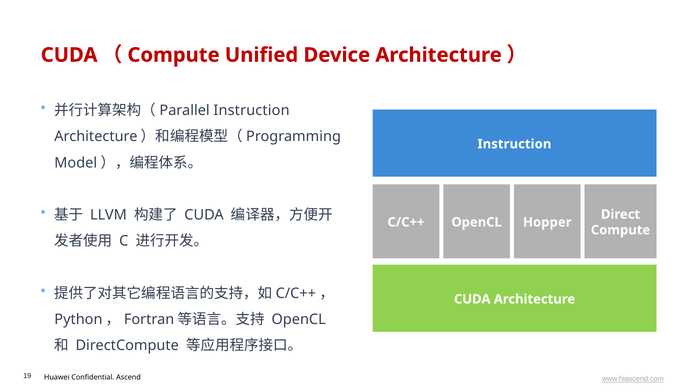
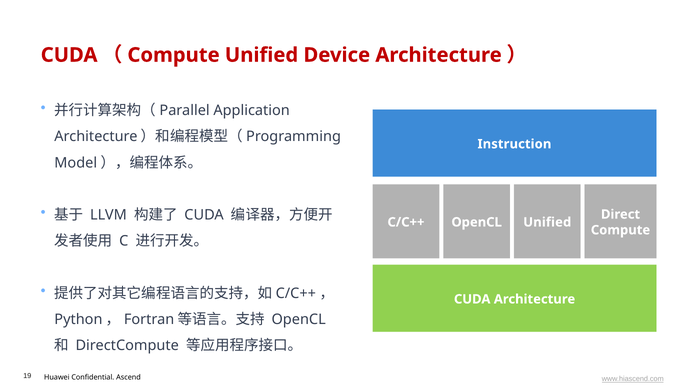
Instruction at (252, 110): Instruction -> Application
OpenCL Hopper: Hopper -> Unified
